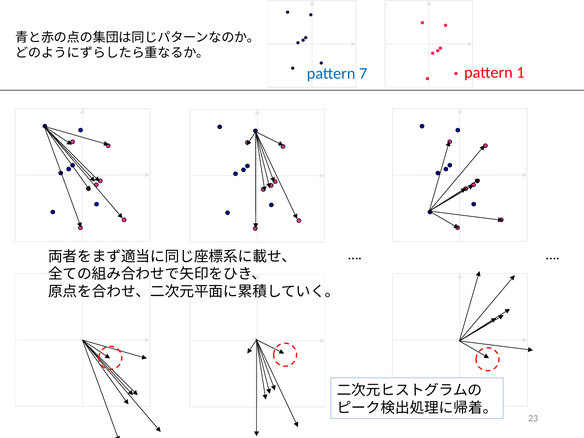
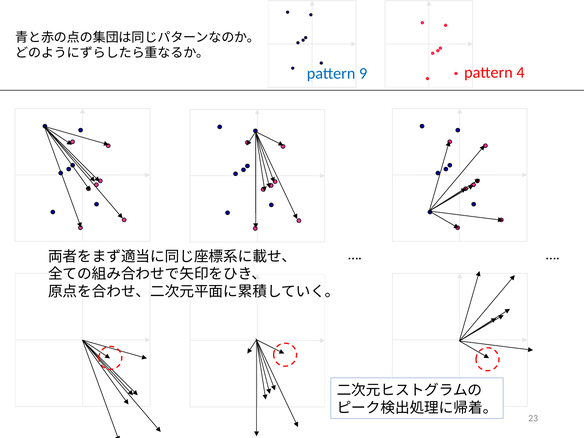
7: 7 -> 9
1: 1 -> 4
